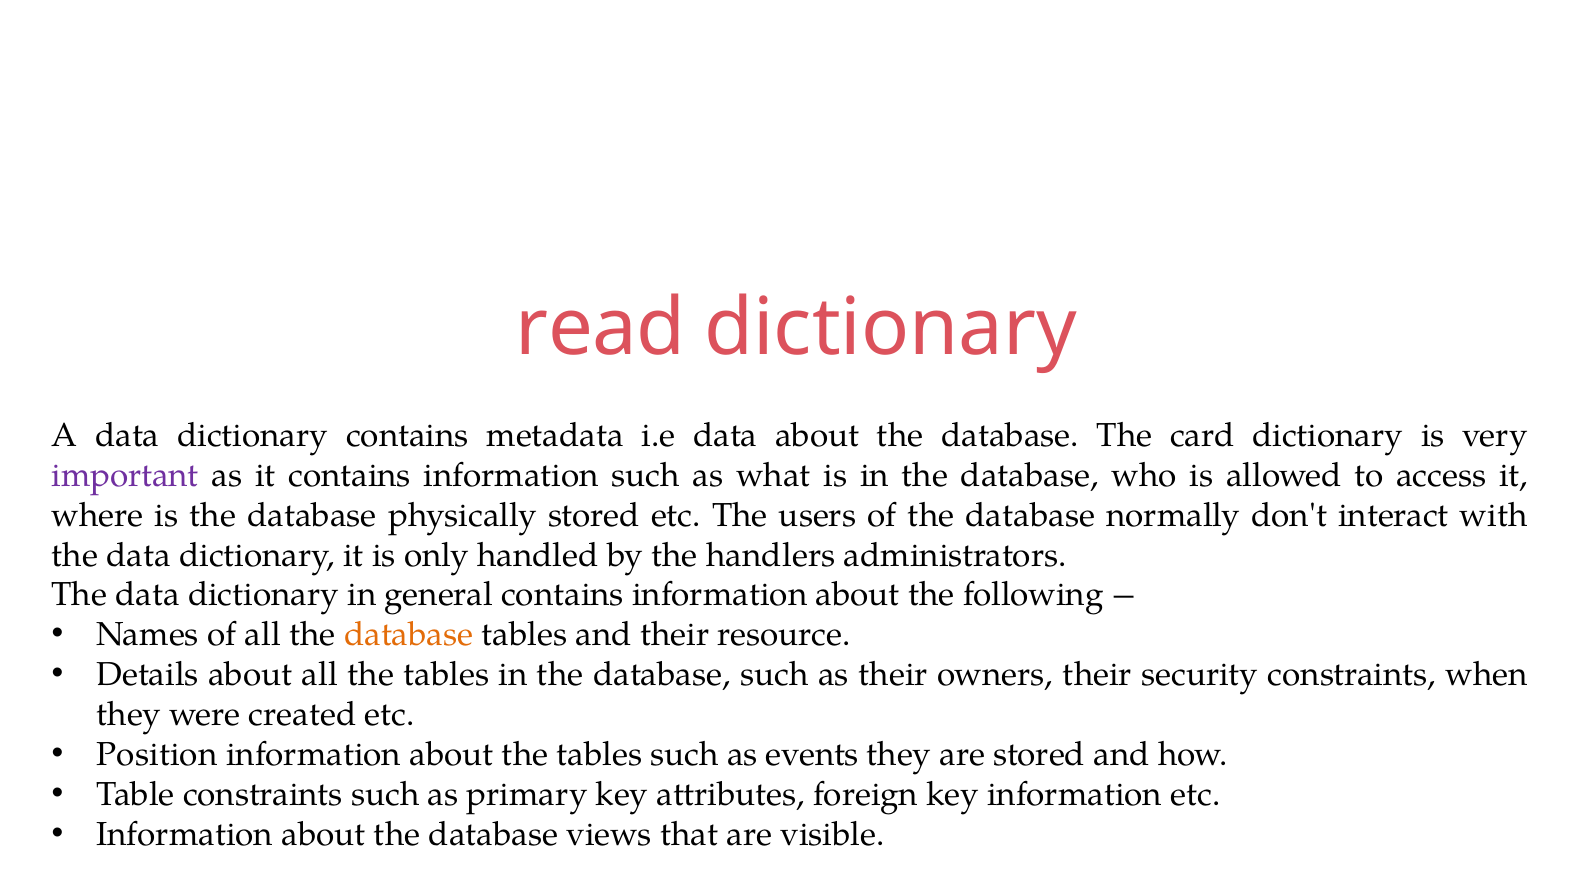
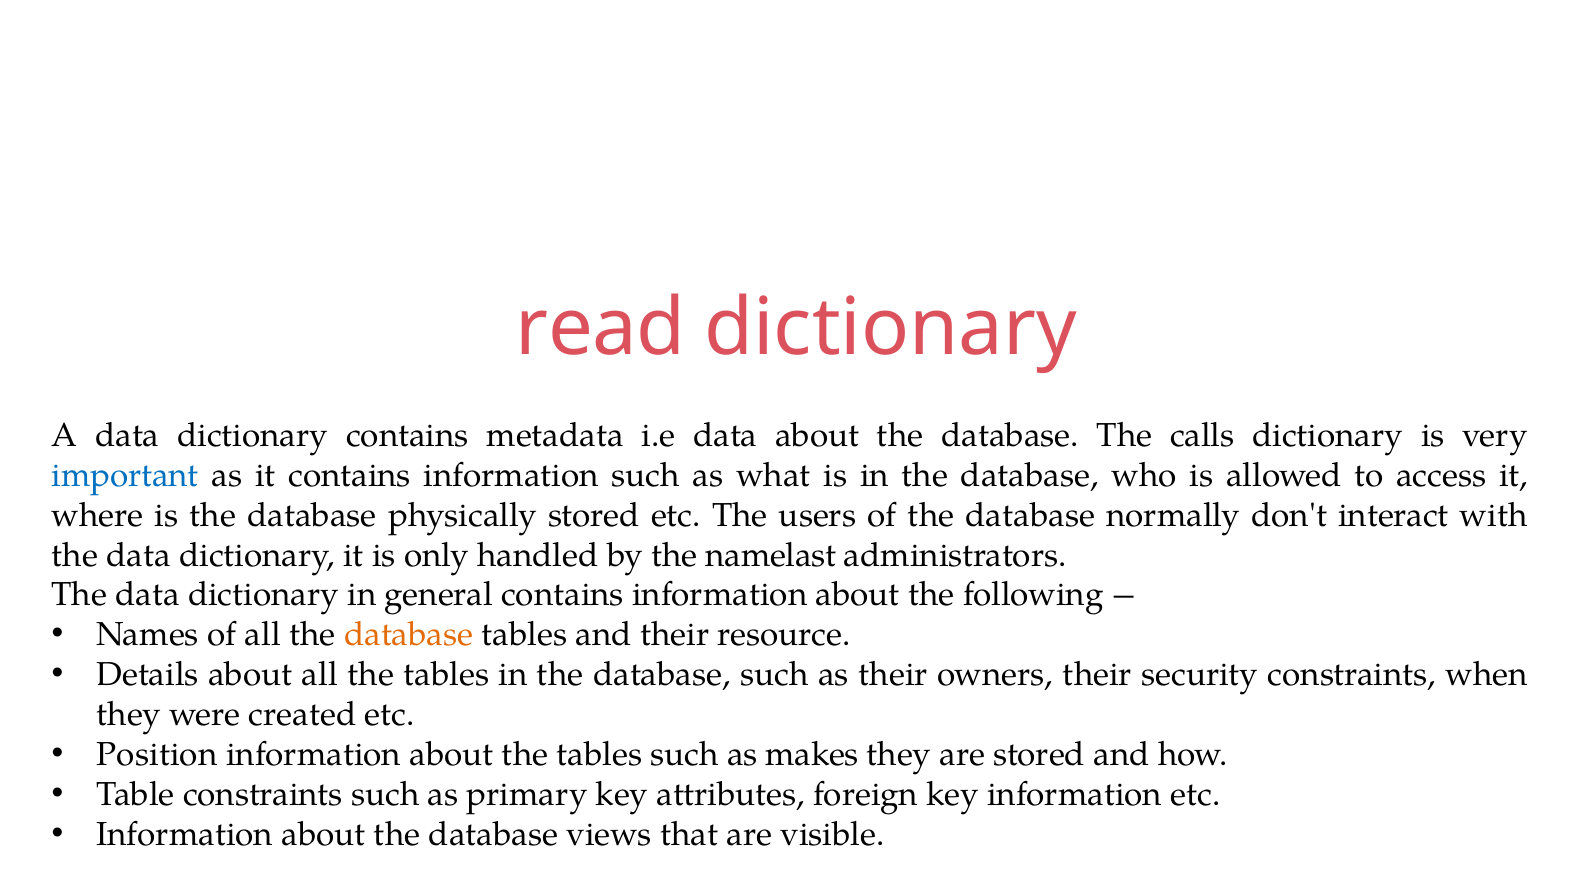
card: card -> calls
important colour: purple -> blue
handlers: handlers -> namelast
events: events -> makes
